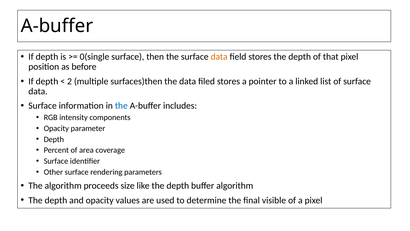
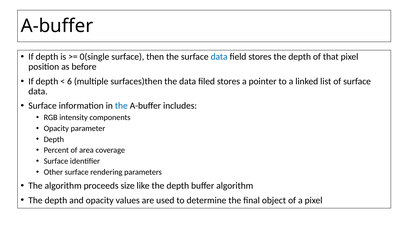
data at (219, 57) colour: orange -> blue
2: 2 -> 6
visible: visible -> object
